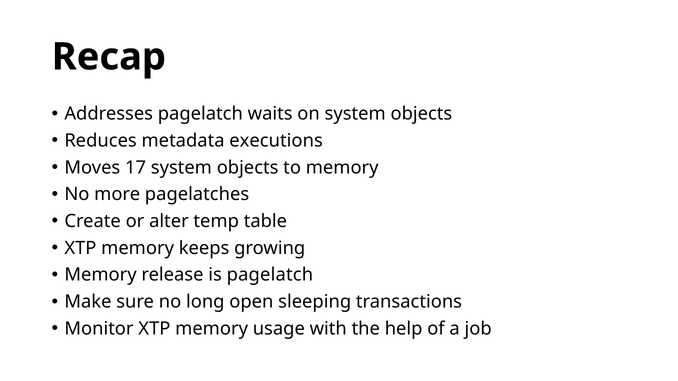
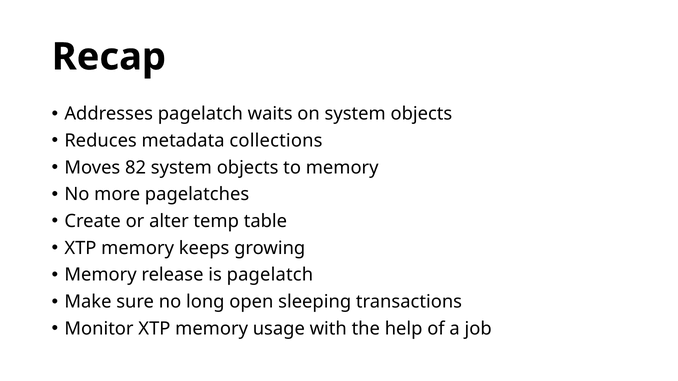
executions: executions -> collections
17: 17 -> 82
